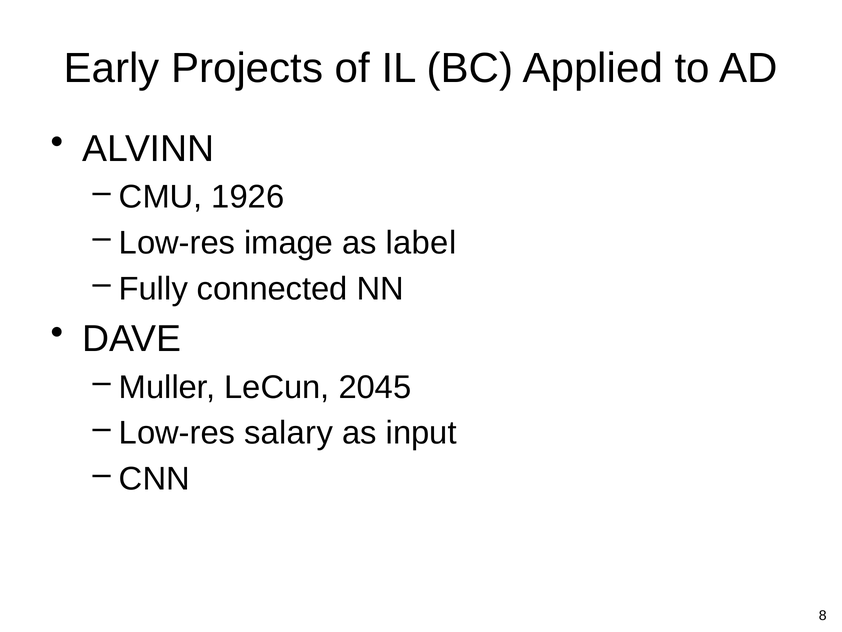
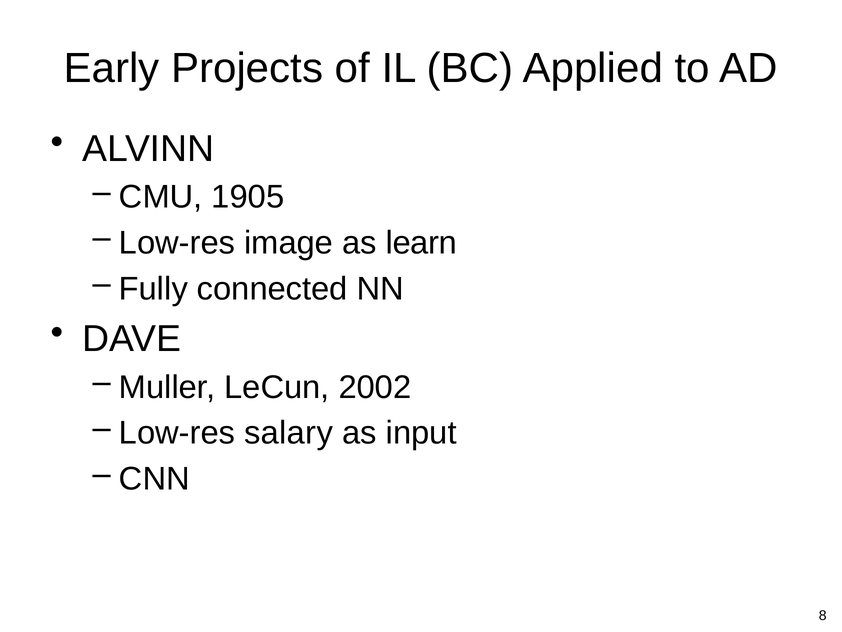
1926: 1926 -> 1905
label: label -> learn
2045: 2045 -> 2002
